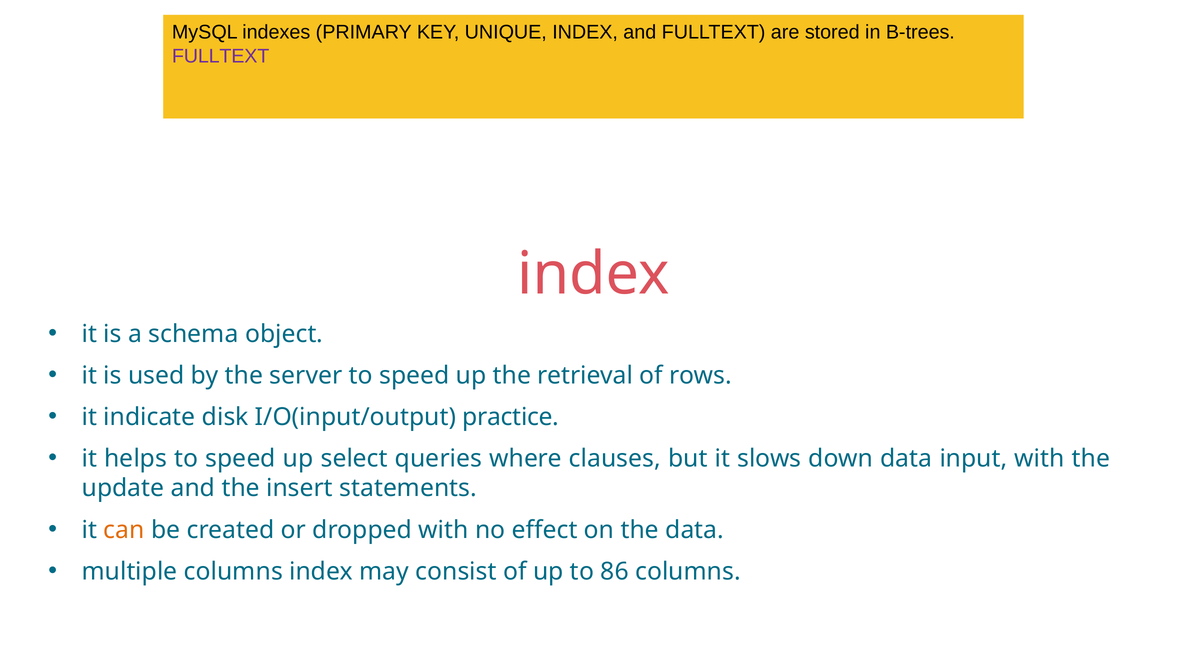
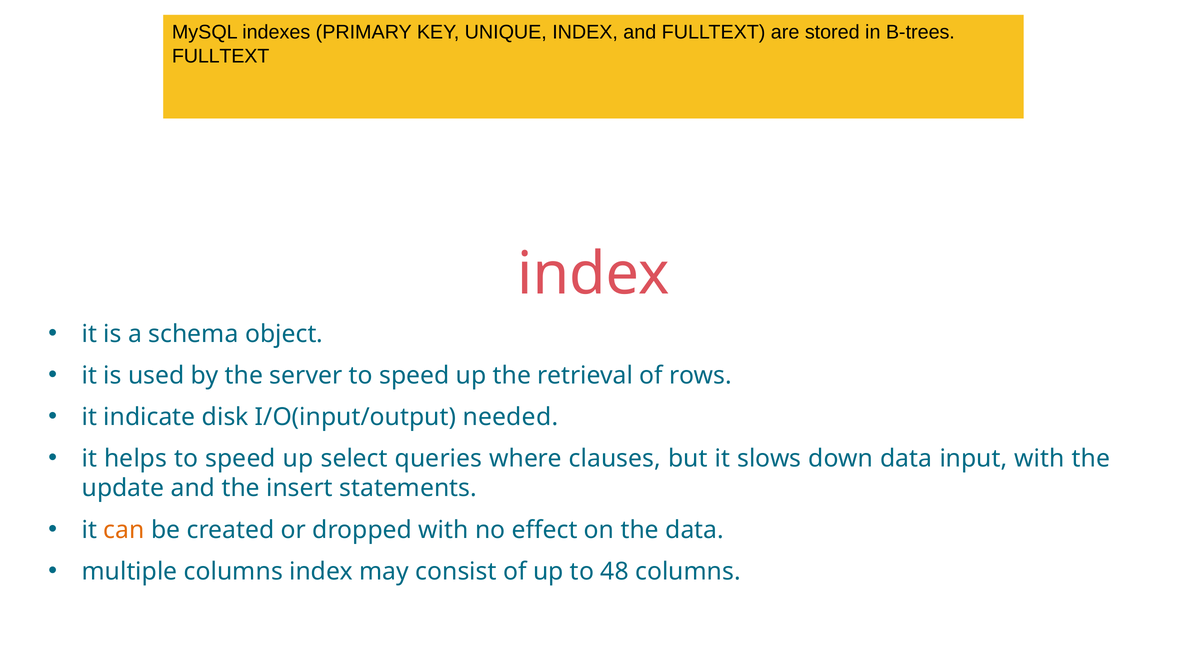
FULLTEXT at (221, 56) colour: purple -> black
practice: practice -> needed
86: 86 -> 48
